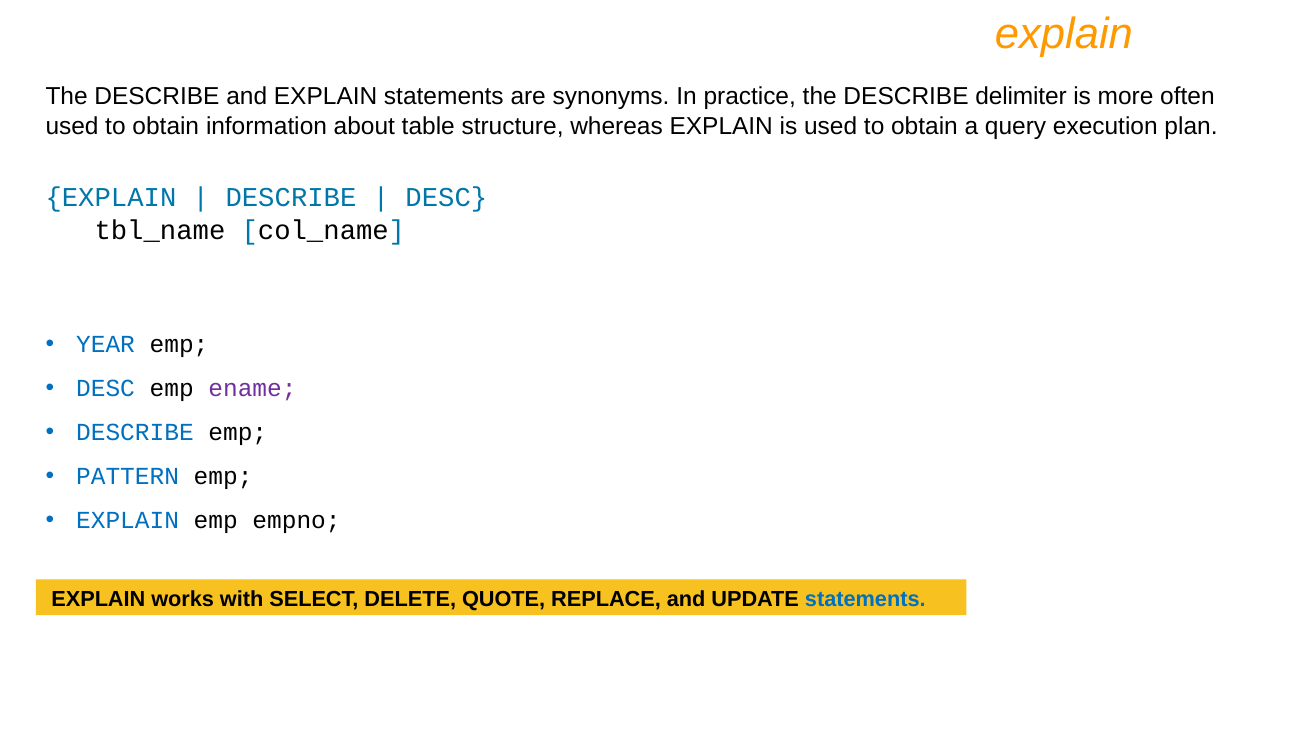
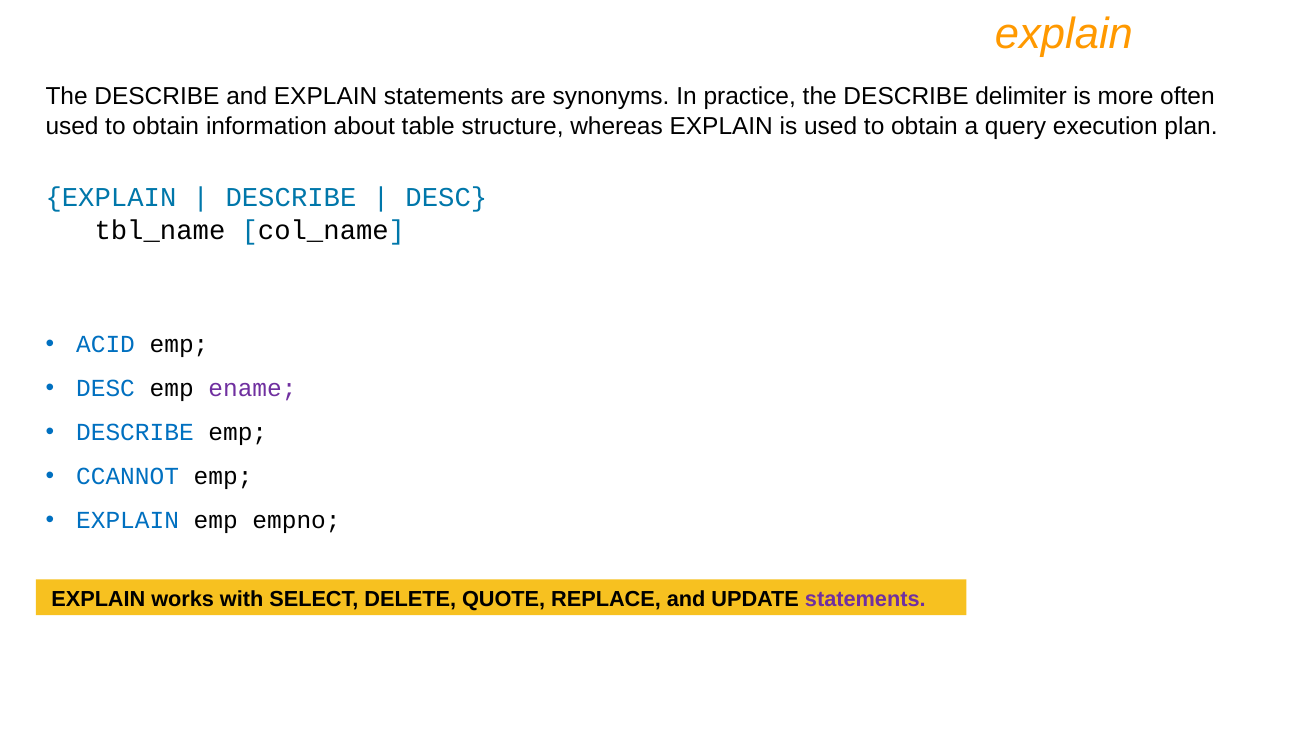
YEAR: YEAR -> ACID
PATTERN: PATTERN -> CCANNOT
statements at (865, 599) colour: blue -> purple
